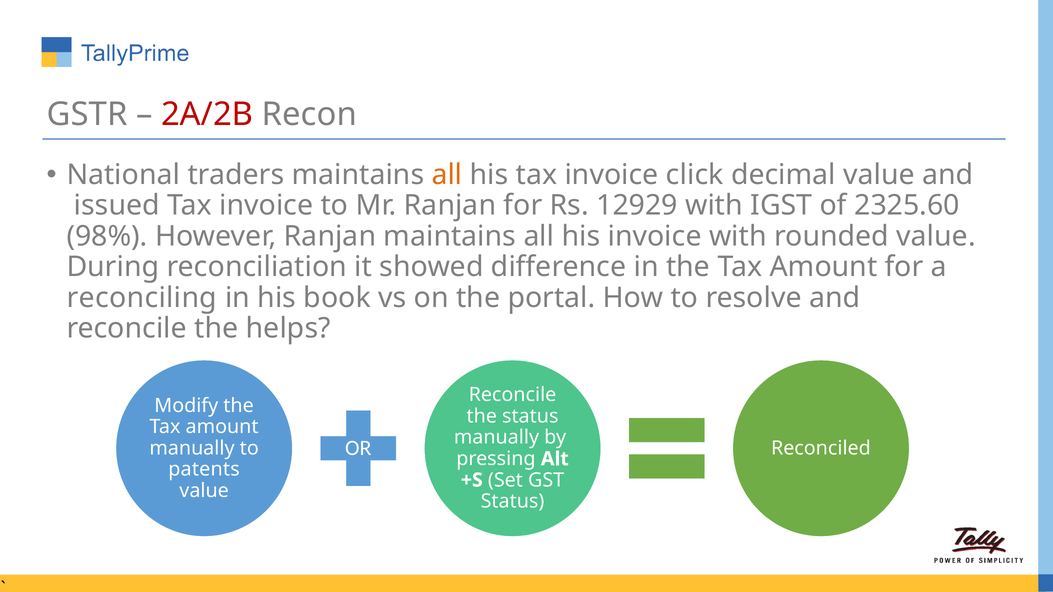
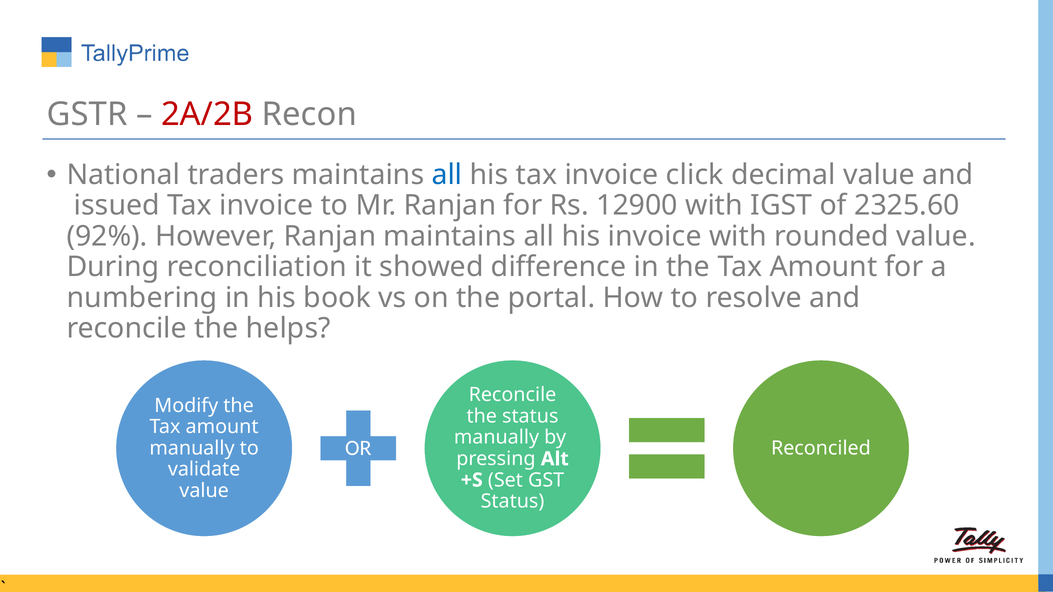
all at (447, 175) colour: orange -> blue
12929: 12929 -> 12900
98%: 98% -> 92%
reconciling: reconciling -> numbering
patents: patents -> validate
